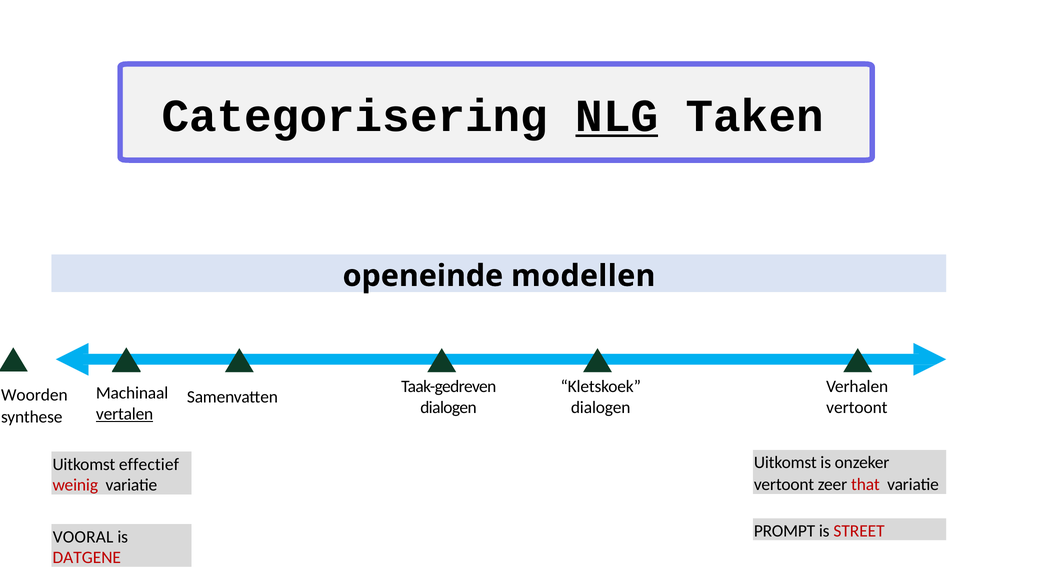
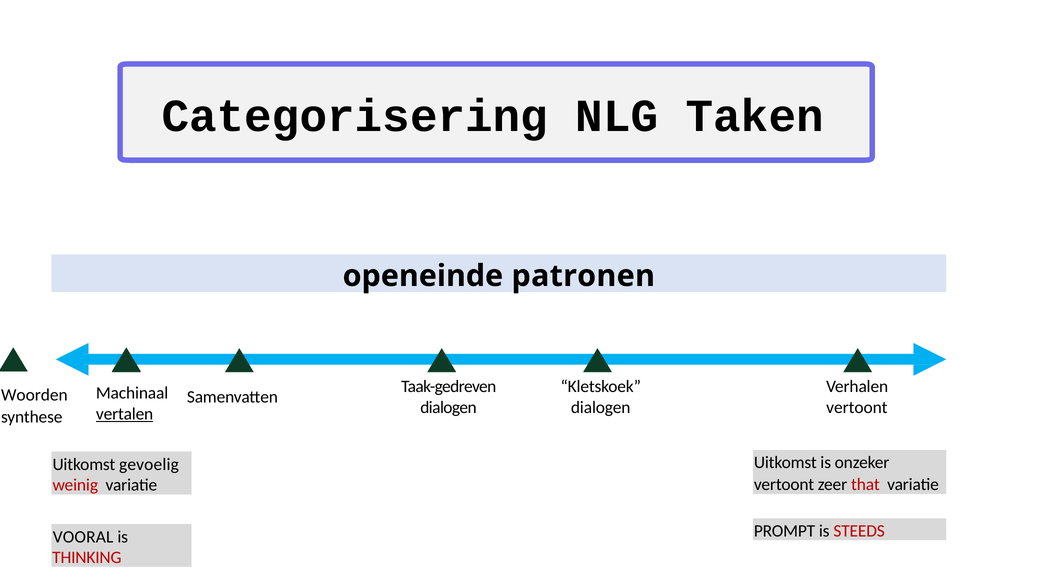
NLG underline: present -> none
modellen: modellen -> patronen
effectief: effectief -> gevoelig
STREET: STREET -> STEEDS
DATGENE: DATGENE -> THINKING
